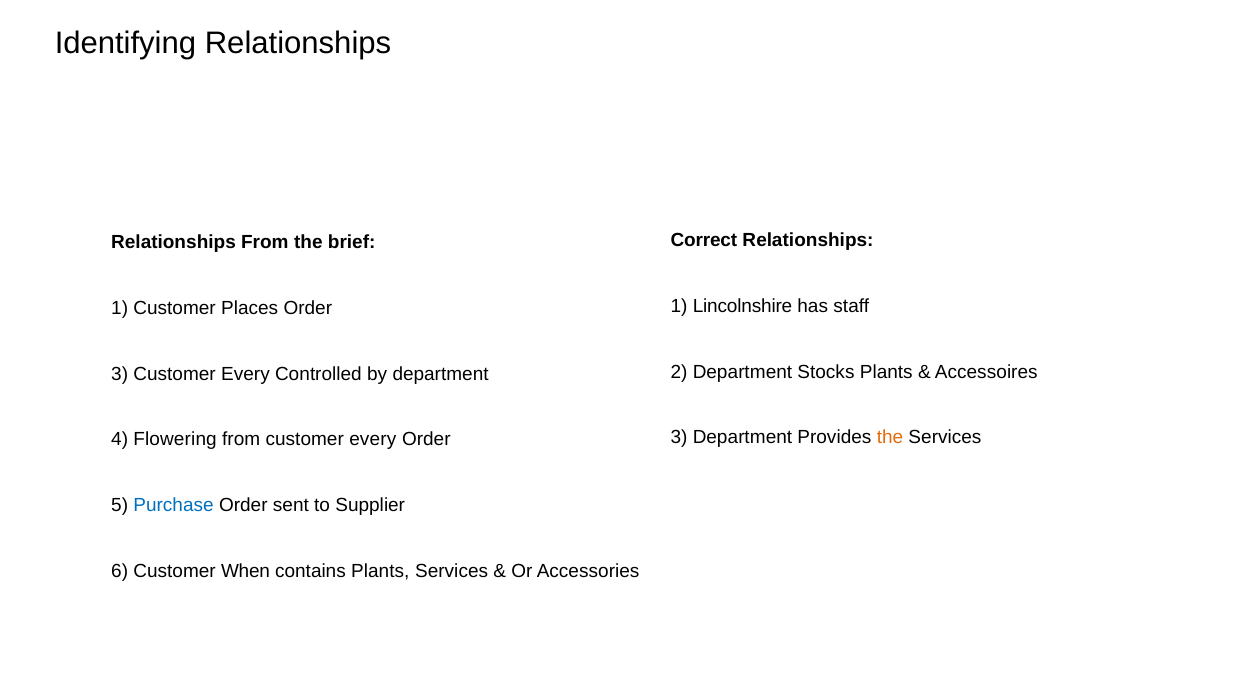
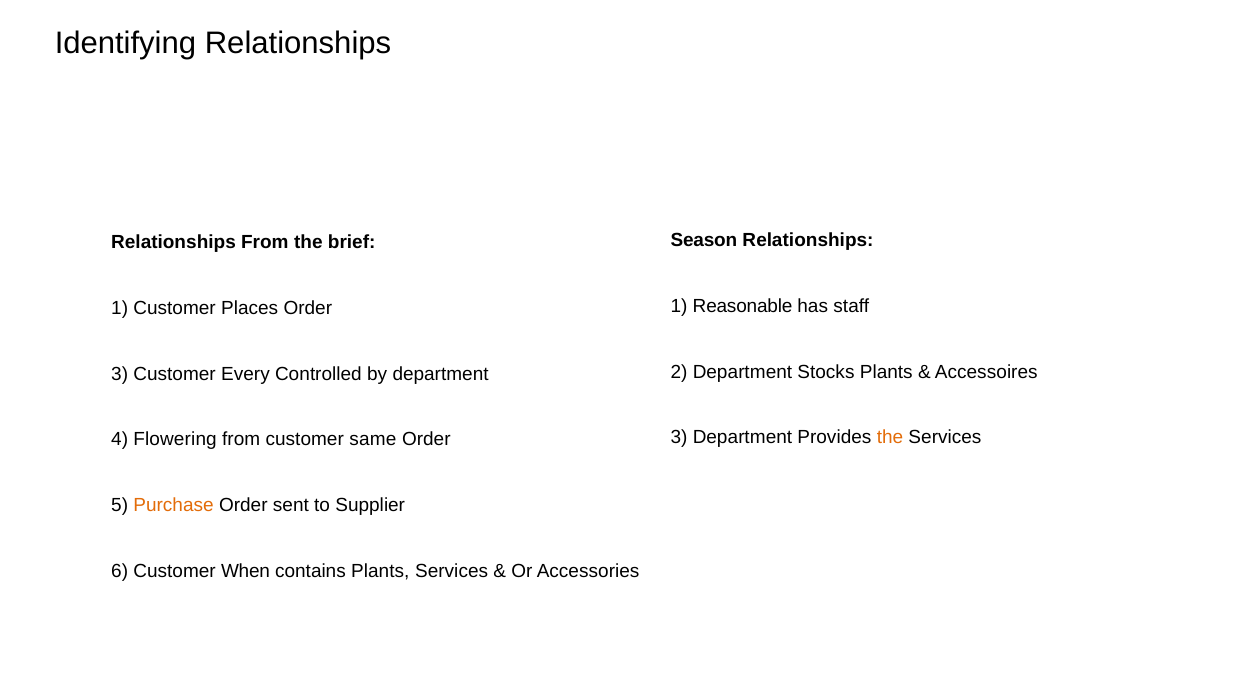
Correct: Correct -> Season
Lincolnshire: Lincolnshire -> Reasonable
from customer every: every -> same
Purchase colour: blue -> orange
